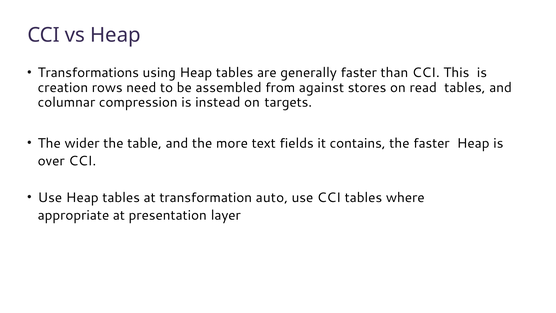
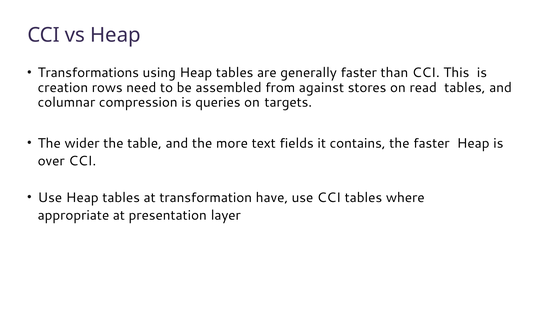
instead: instead -> queries
auto: auto -> have
